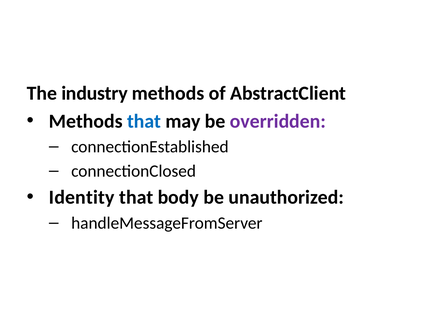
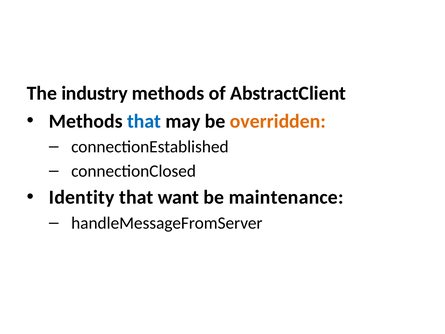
overridden colour: purple -> orange
body: body -> want
unauthorized: unauthorized -> maintenance
